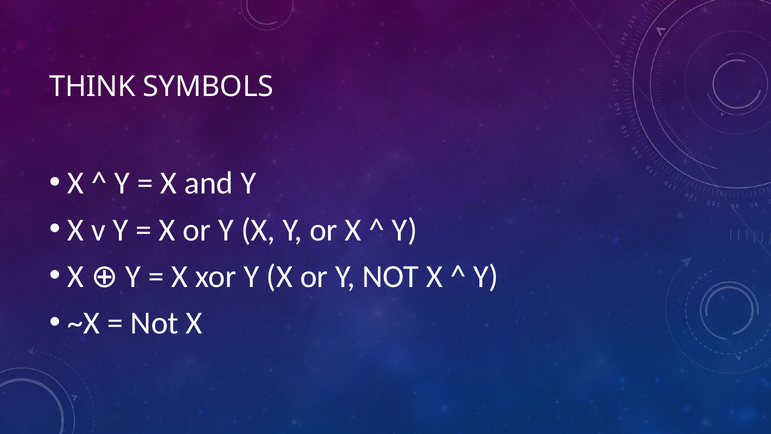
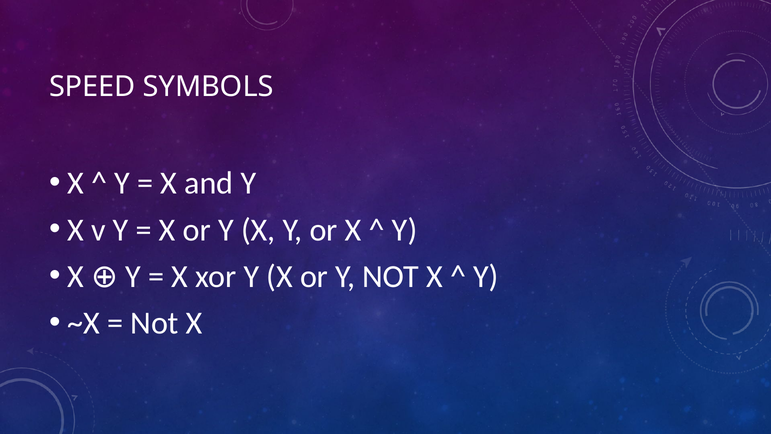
THINK: THINK -> SPEED
